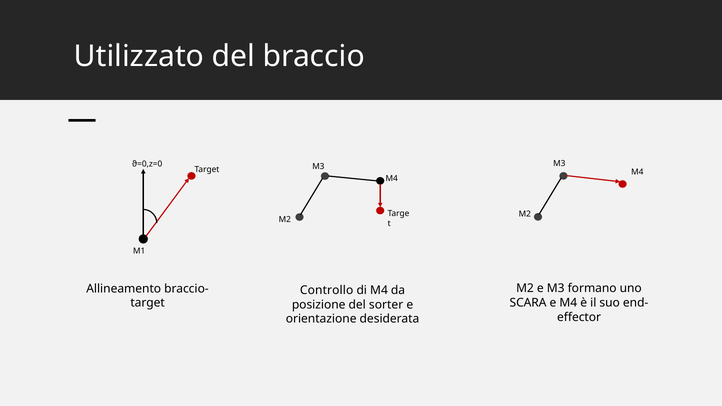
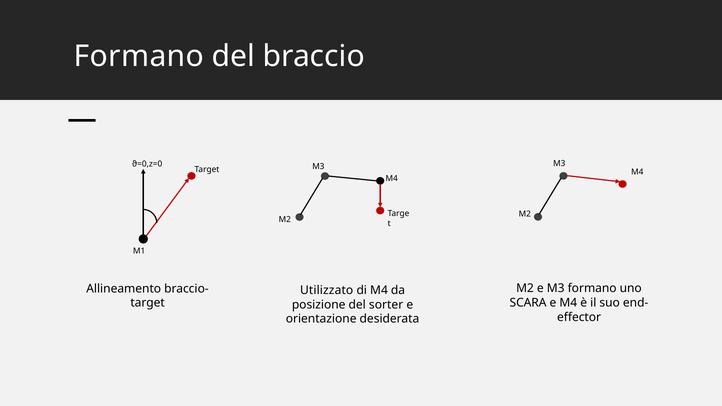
Utilizzato at (139, 57): Utilizzato -> Formano
Controllo: Controllo -> Utilizzato
